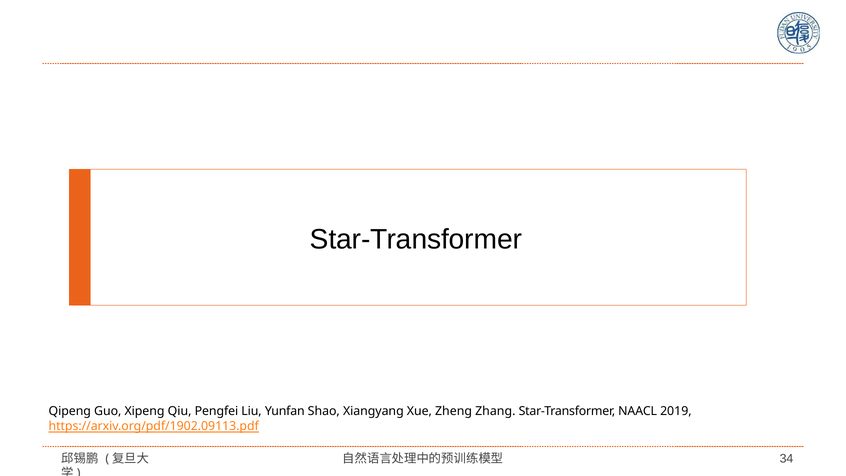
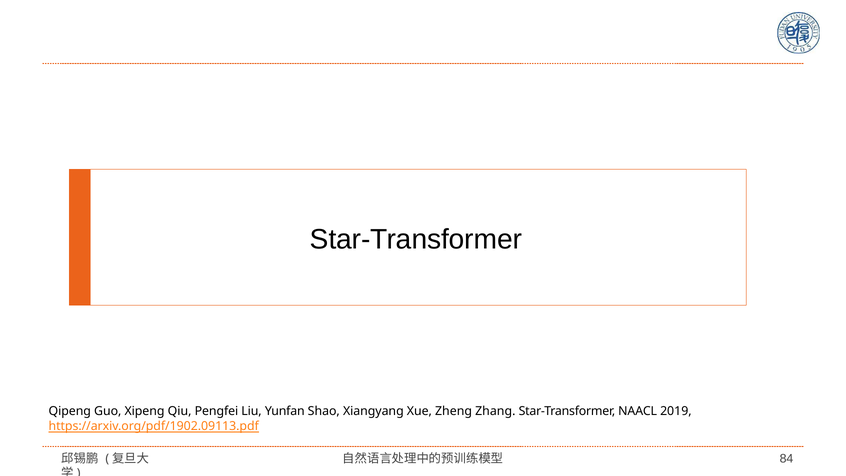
34: 34 -> 84
